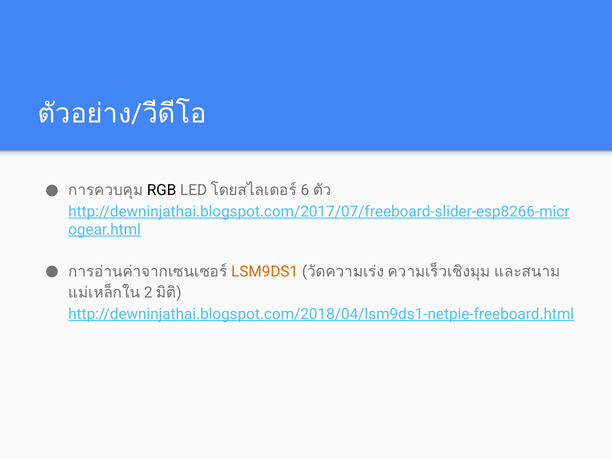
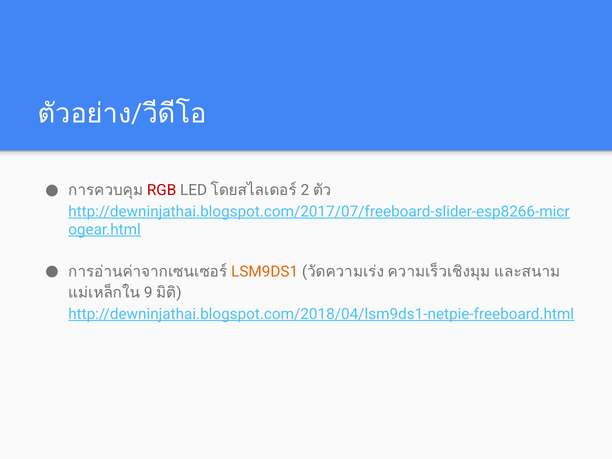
RGB colour: black -> red
6: 6 -> 2
2: 2 -> 9
